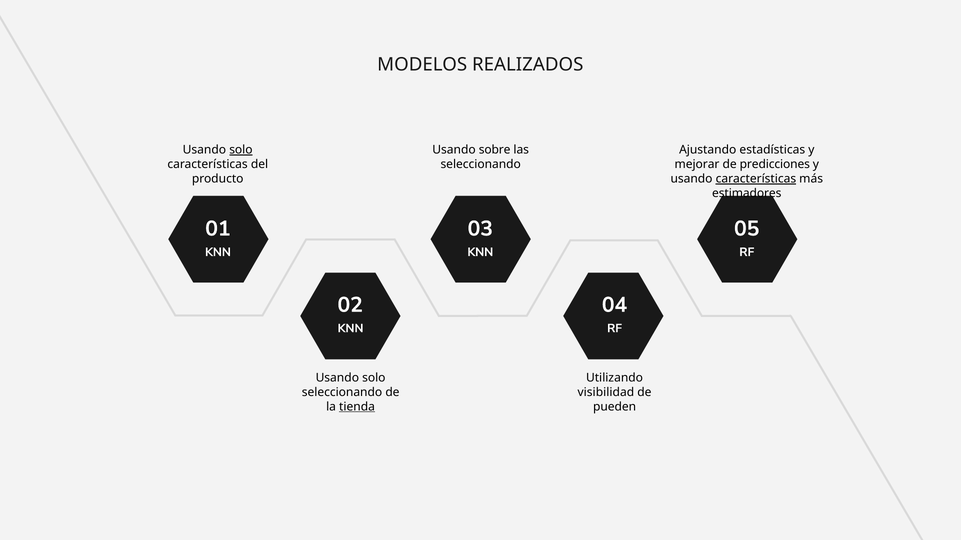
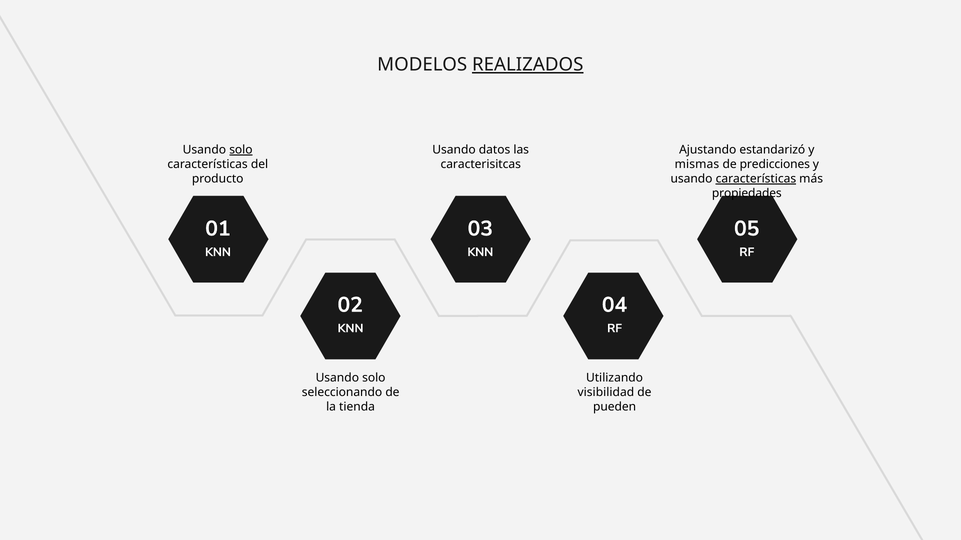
REALIZADOS underline: none -> present
sobre: sobre -> datos
estadísticas: estadísticas -> estandarizó
seleccionando at (481, 165): seleccionando -> caracterisitcas
mejorar: mejorar -> mismas
estimadores: estimadores -> propiedades
tienda underline: present -> none
